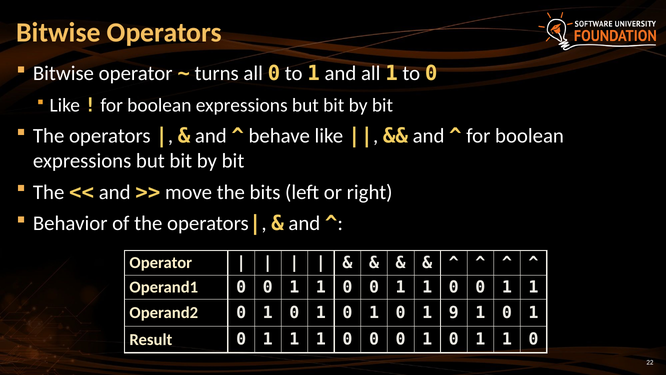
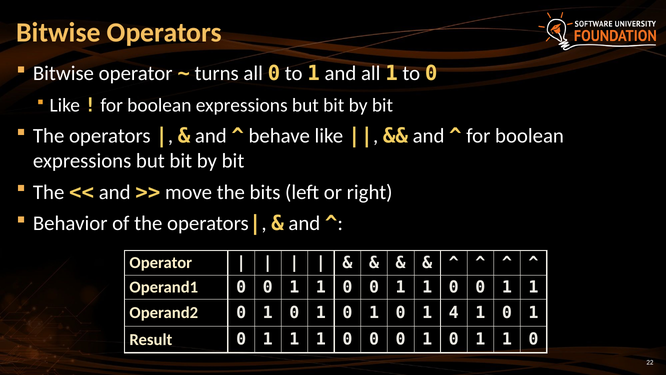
9: 9 -> 4
